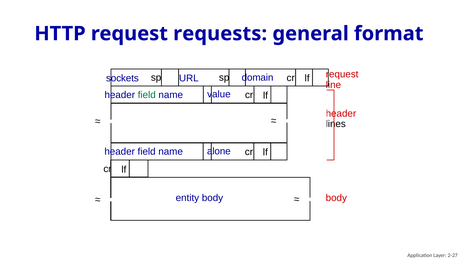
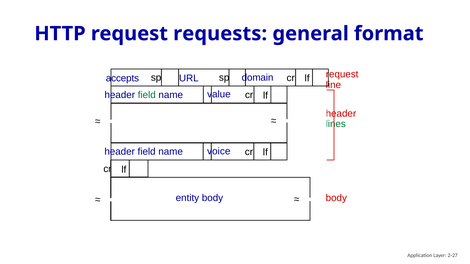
sockets: sockets -> accepts
lines colour: black -> green
alone: alone -> voice
